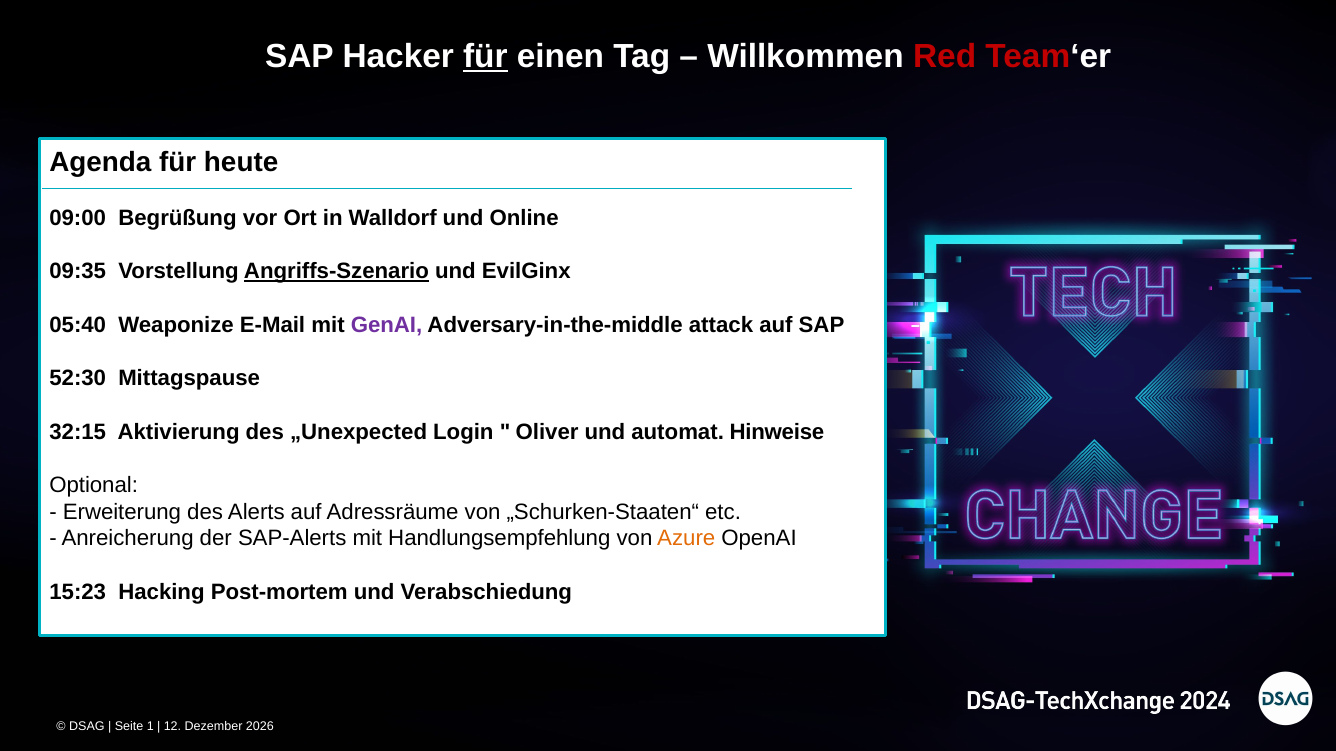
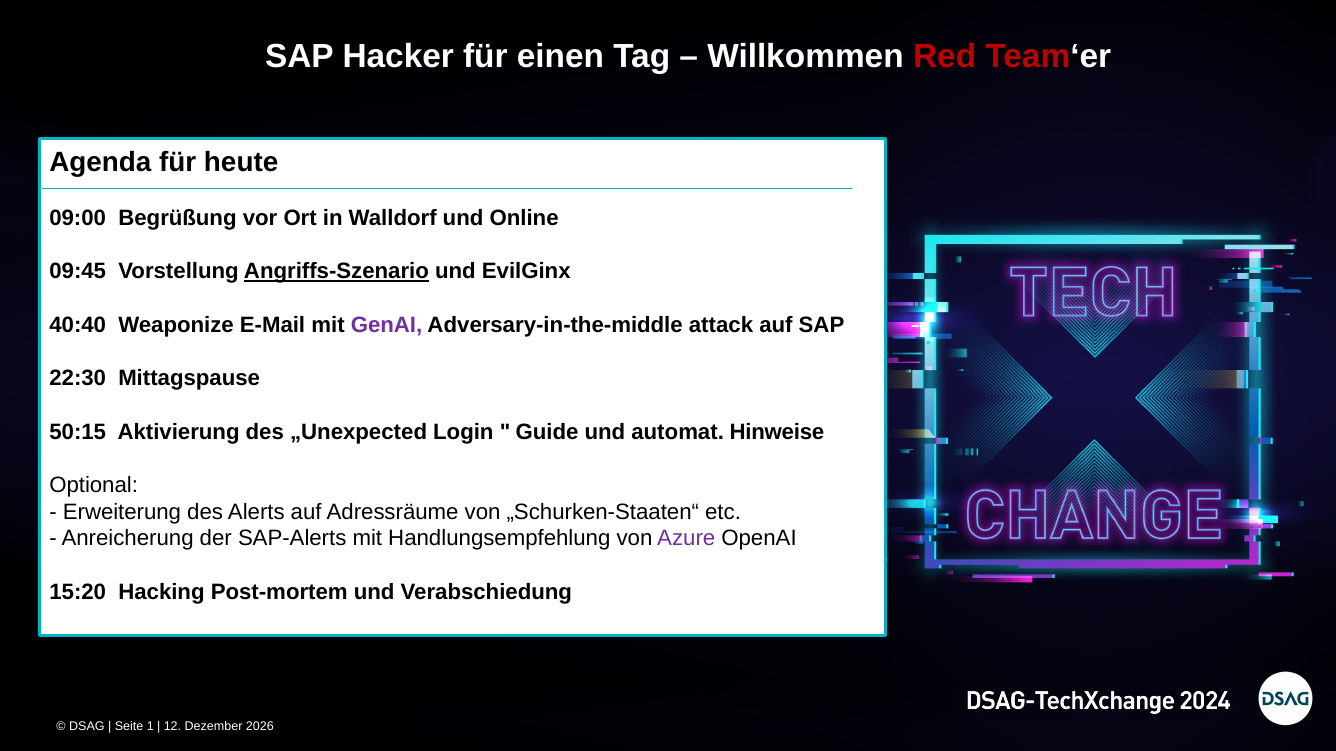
für at (485, 57) underline: present -> none
09:35: 09:35 -> 09:45
05:40: 05:40 -> 40:40
52:30: 52:30 -> 22:30
32:15: 32:15 -> 50:15
Oliver: Oliver -> Guide
Azure colour: orange -> purple
15:23: 15:23 -> 15:20
